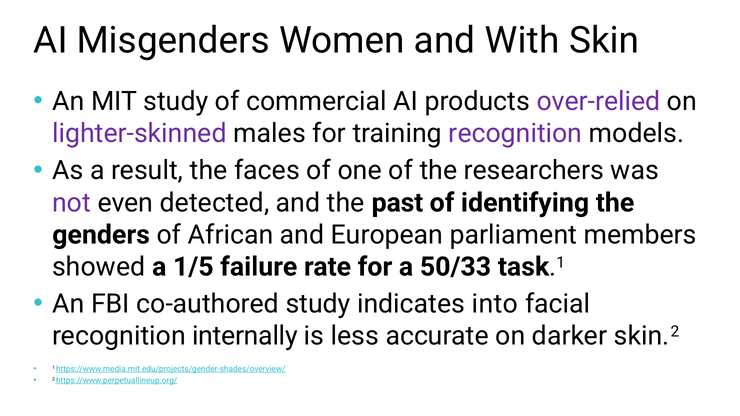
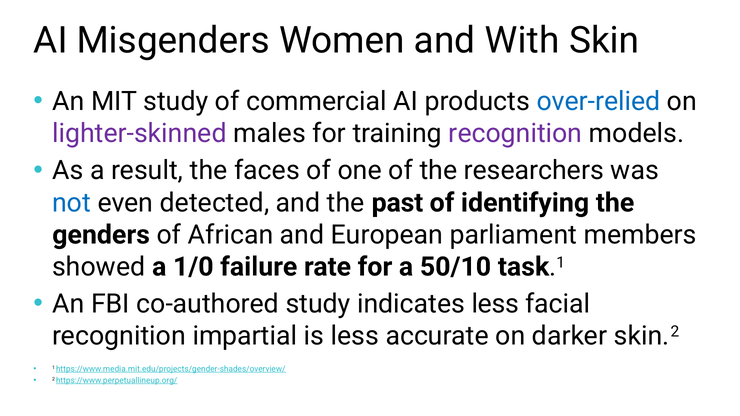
over-relied colour: purple -> blue
not colour: purple -> blue
1/5: 1/5 -> 1/0
50/33: 50/33 -> 50/10
indicates into: into -> less
internally: internally -> impartial
